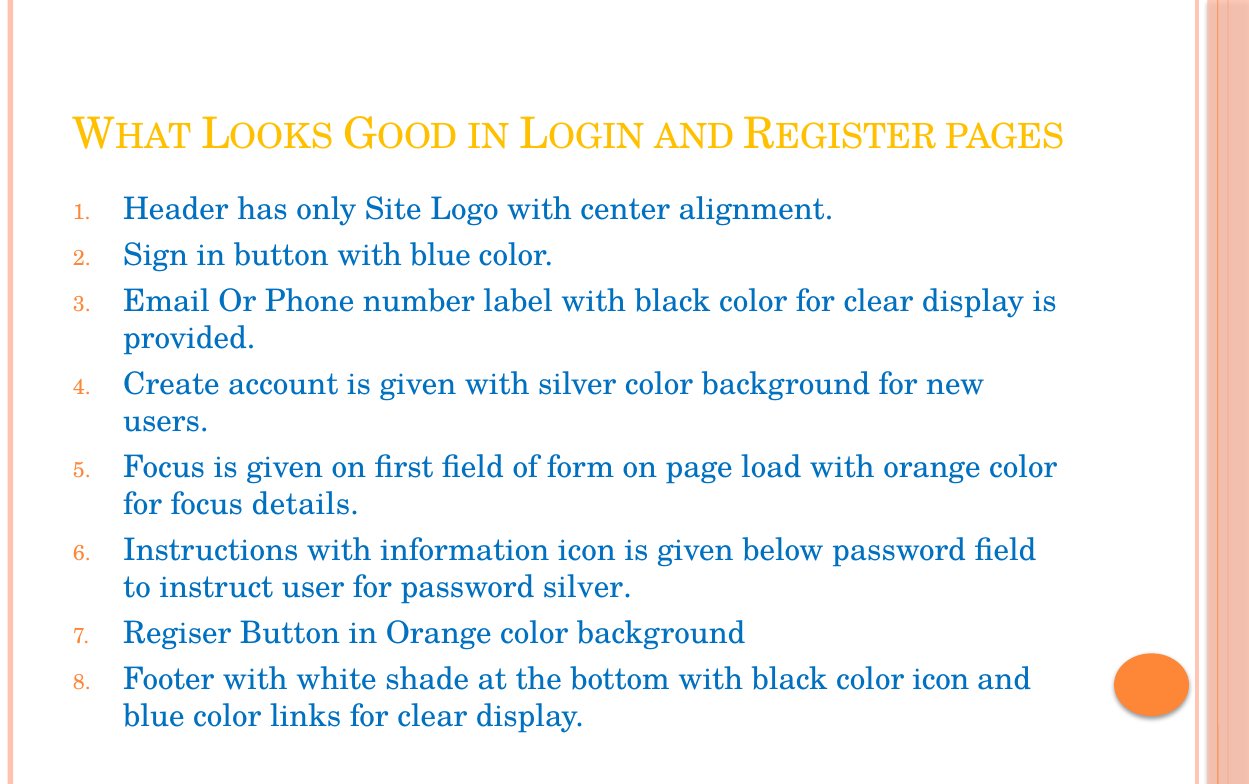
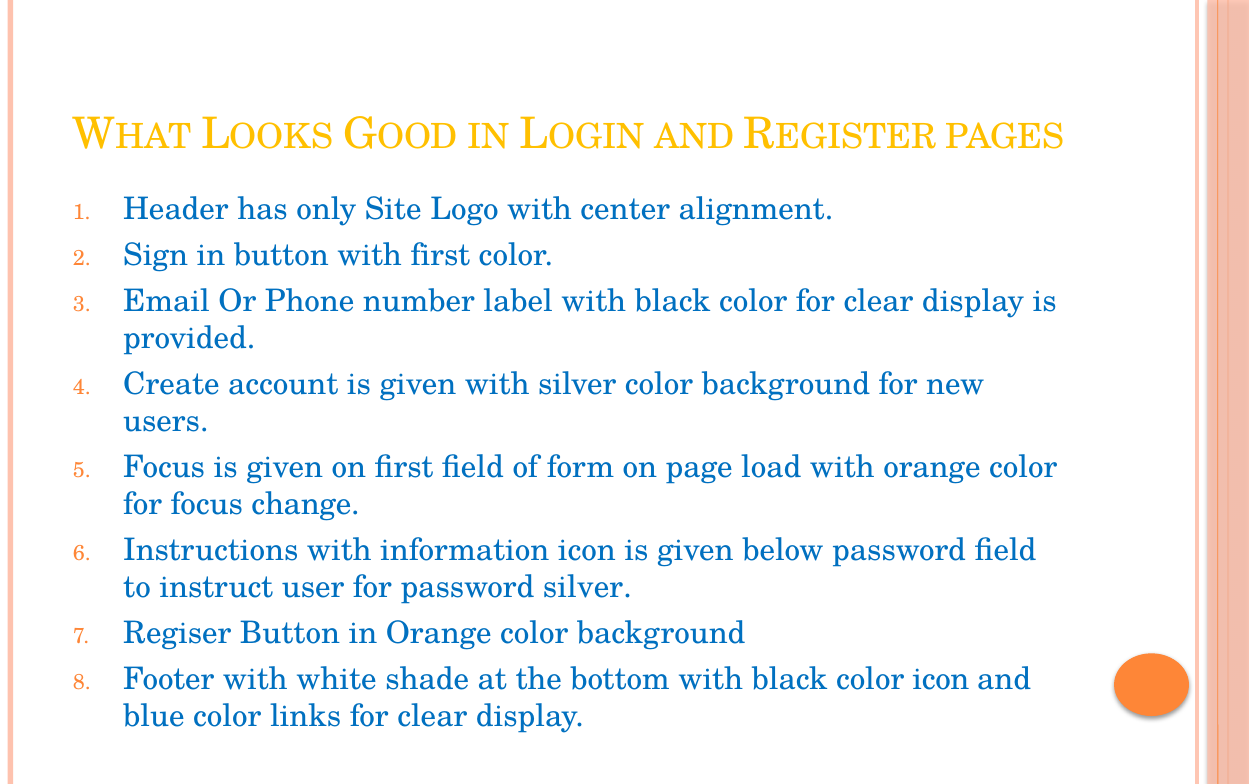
with blue: blue -> first
details: details -> change
